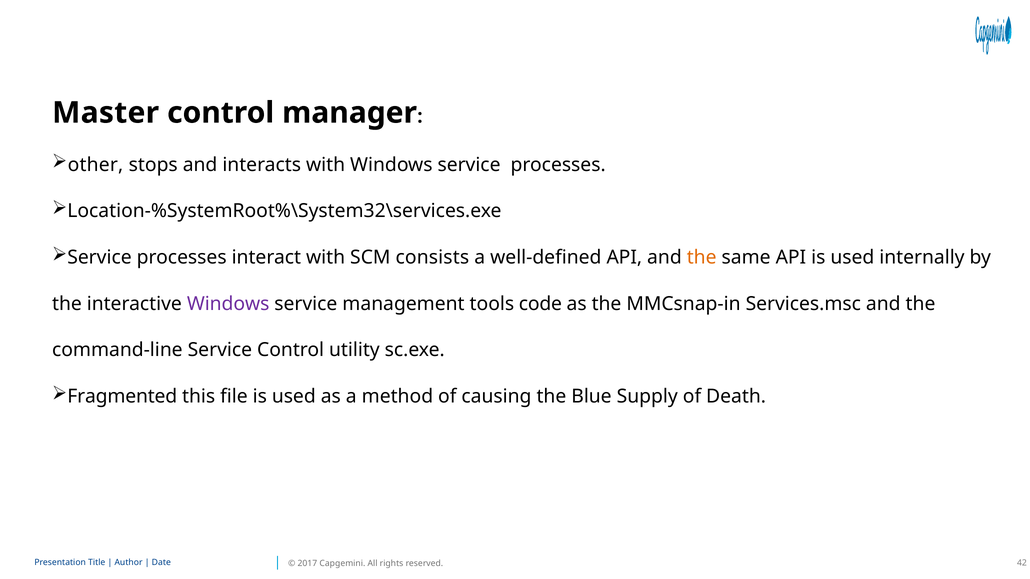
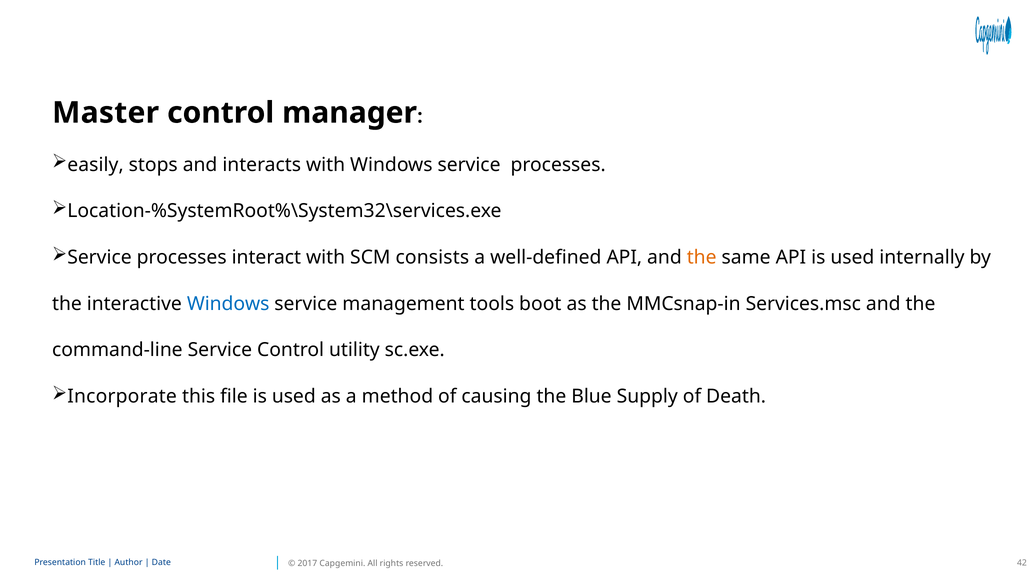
other: other -> easily
Windows at (228, 304) colour: purple -> blue
code: code -> boot
Fragmented: Fragmented -> Incorporate
